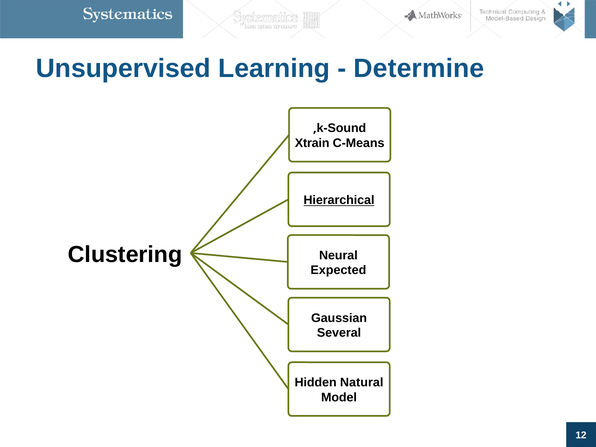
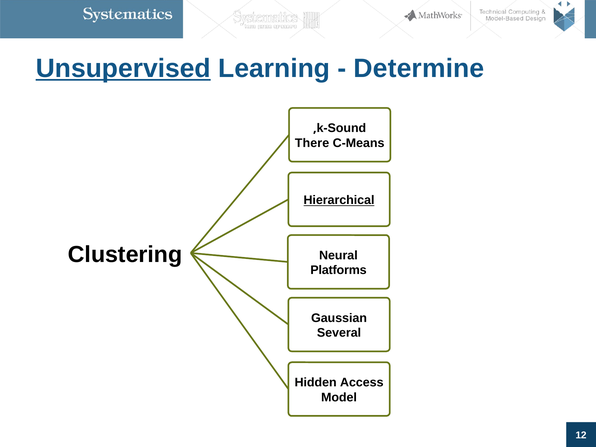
Unsupervised underline: none -> present
Xtrain: Xtrain -> There
Expected: Expected -> Platforms
Natural: Natural -> Access
